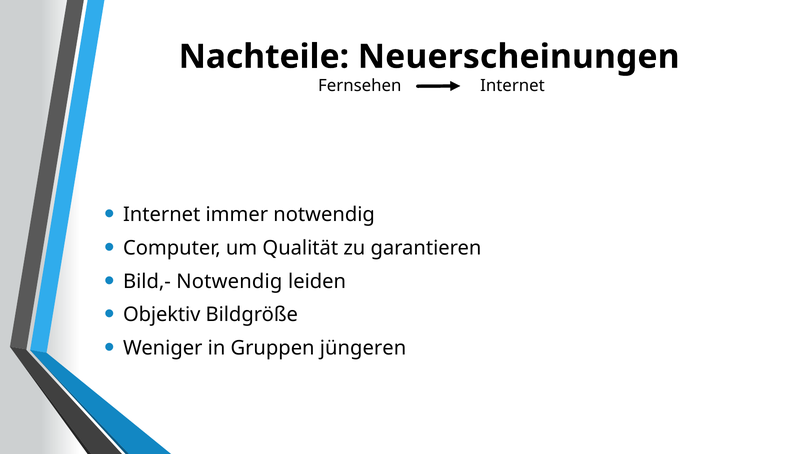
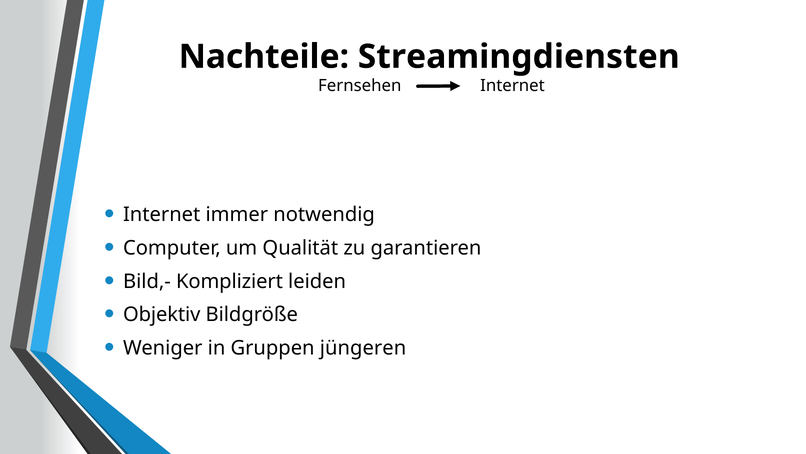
Neuerscheinungen: Neuerscheinungen -> Streamingdiensten
Bild,- Notwendig: Notwendig -> Kompliziert
